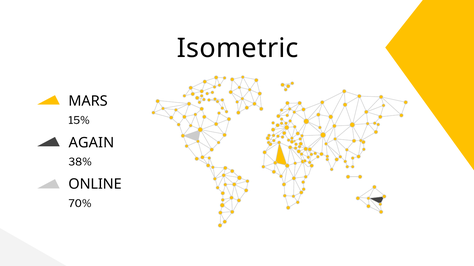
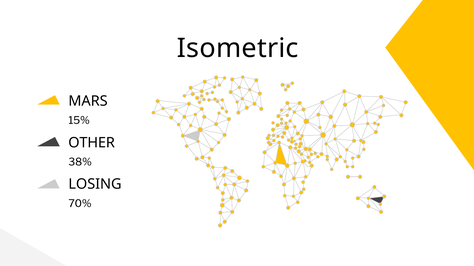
AGAIN: AGAIN -> OTHER
ONLINE: ONLINE -> LOSING
